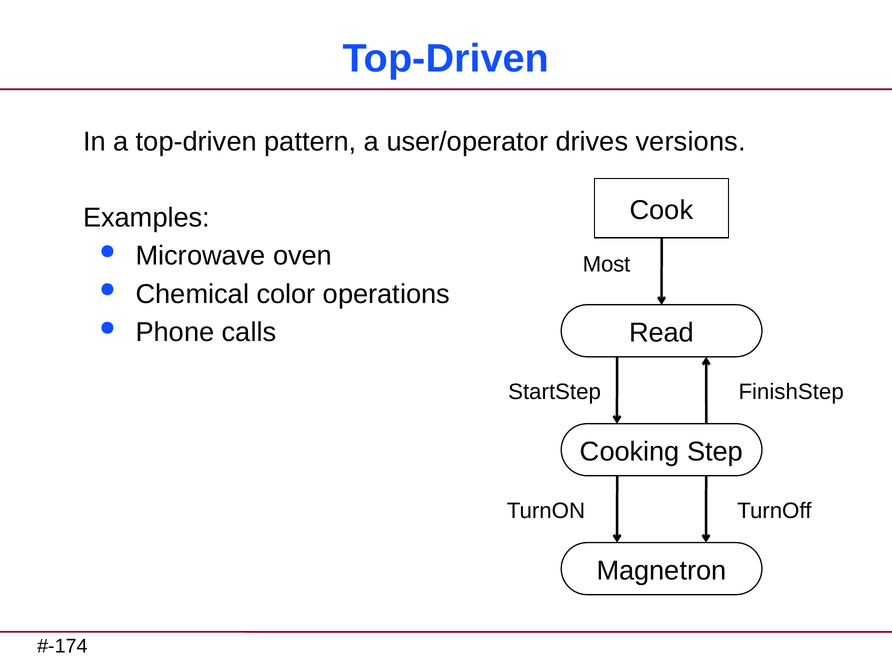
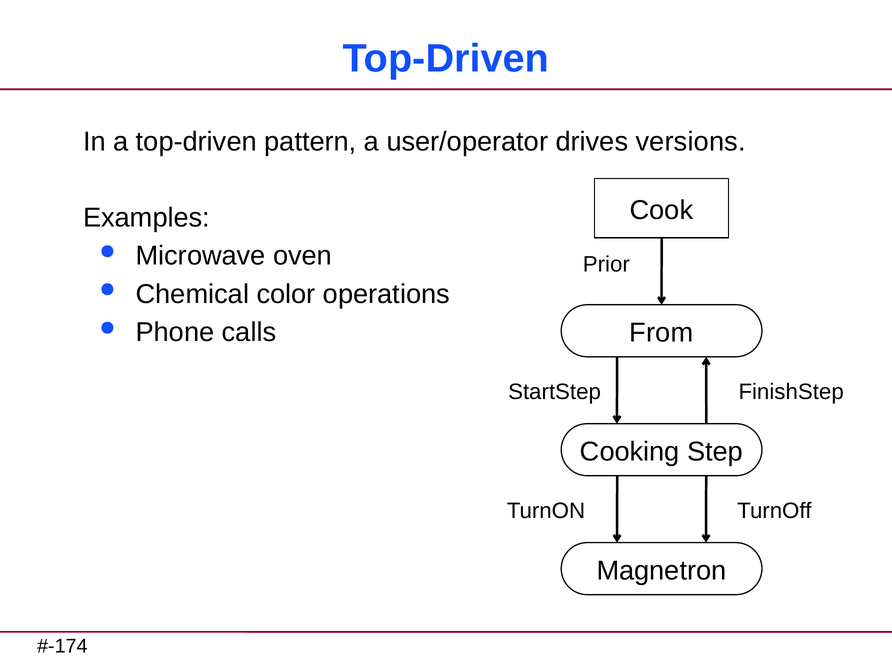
Most: Most -> Prior
Read: Read -> From
